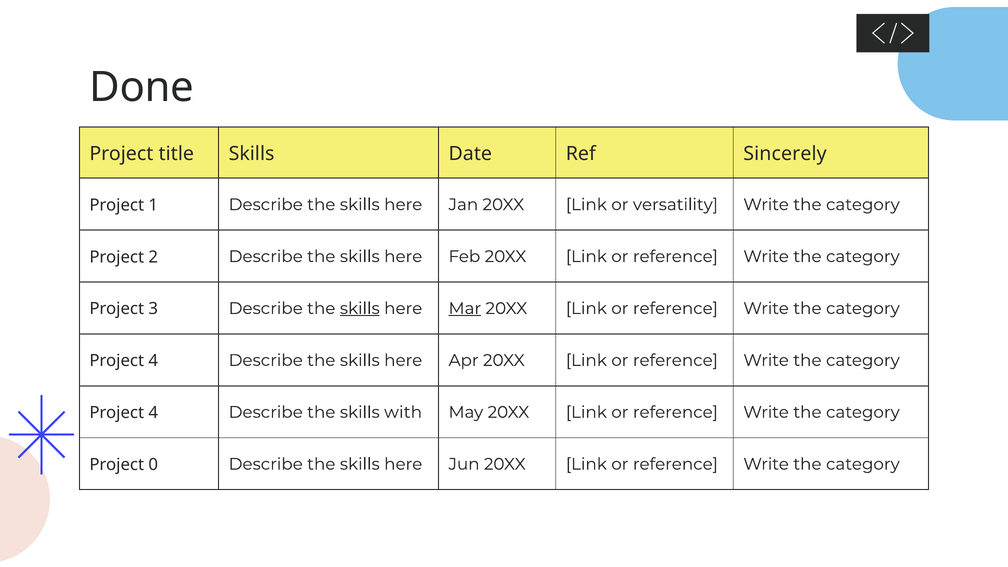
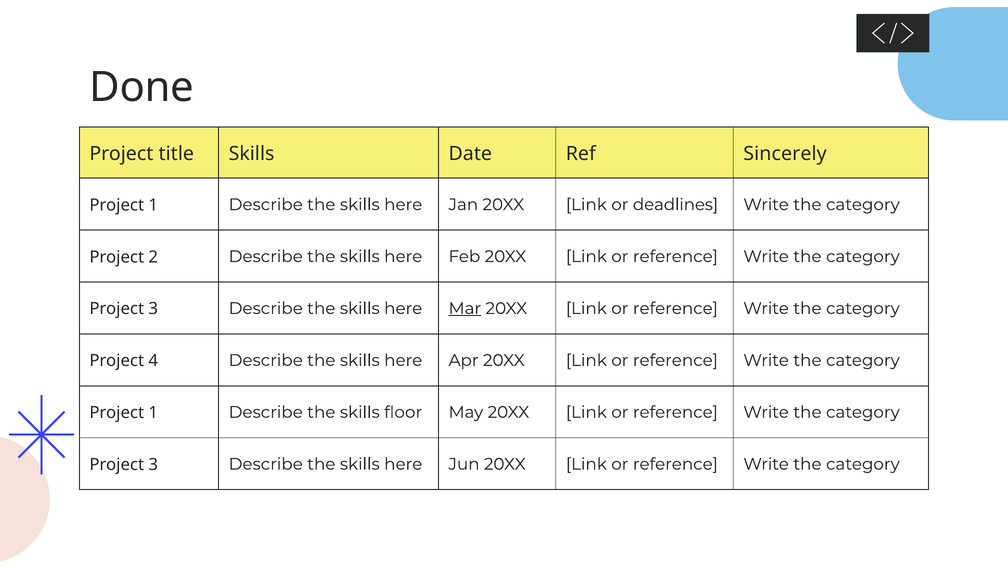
versatility: versatility -> deadlines
skills at (360, 308) underline: present -> none
4 at (153, 413): 4 -> 1
with: with -> floor
0 at (153, 465): 0 -> 3
